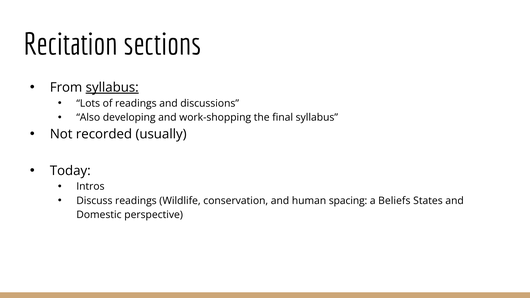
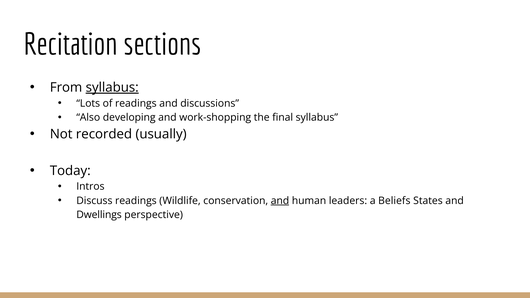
and at (280, 201) underline: none -> present
spacing: spacing -> leaders
Domestic: Domestic -> Dwellings
